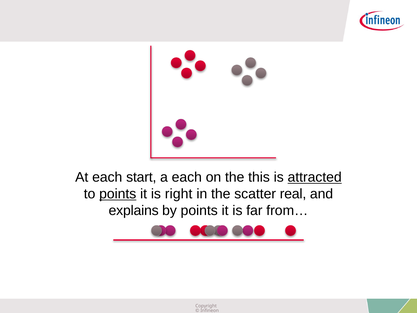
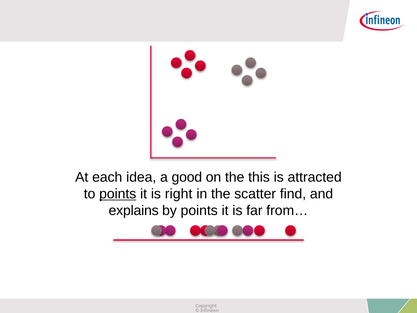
start: start -> idea
a each: each -> good
attracted underline: present -> none
real: real -> find
